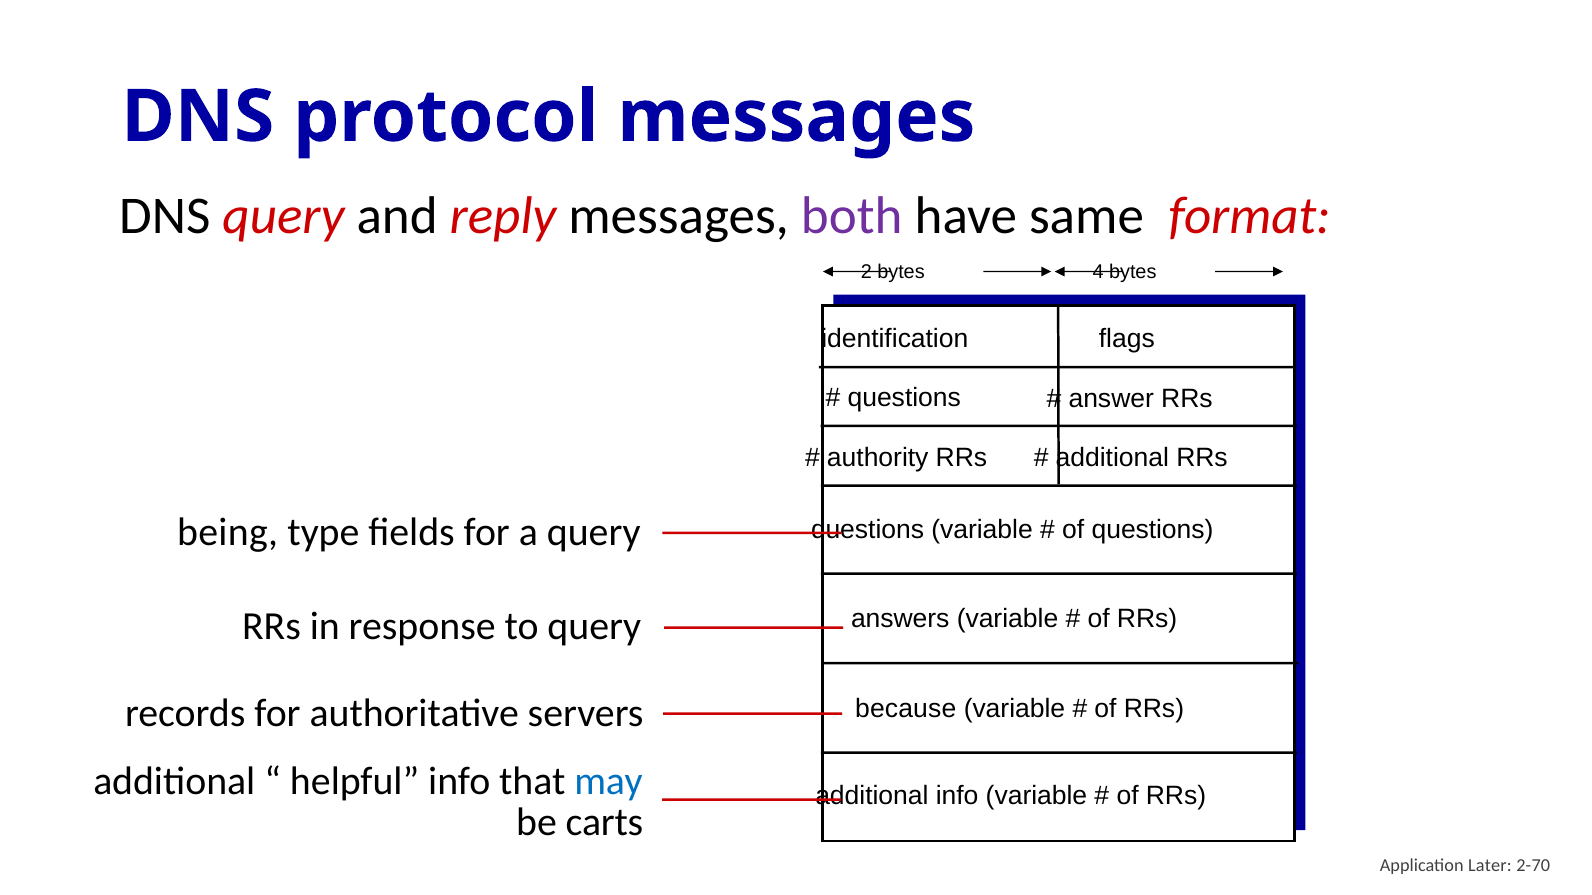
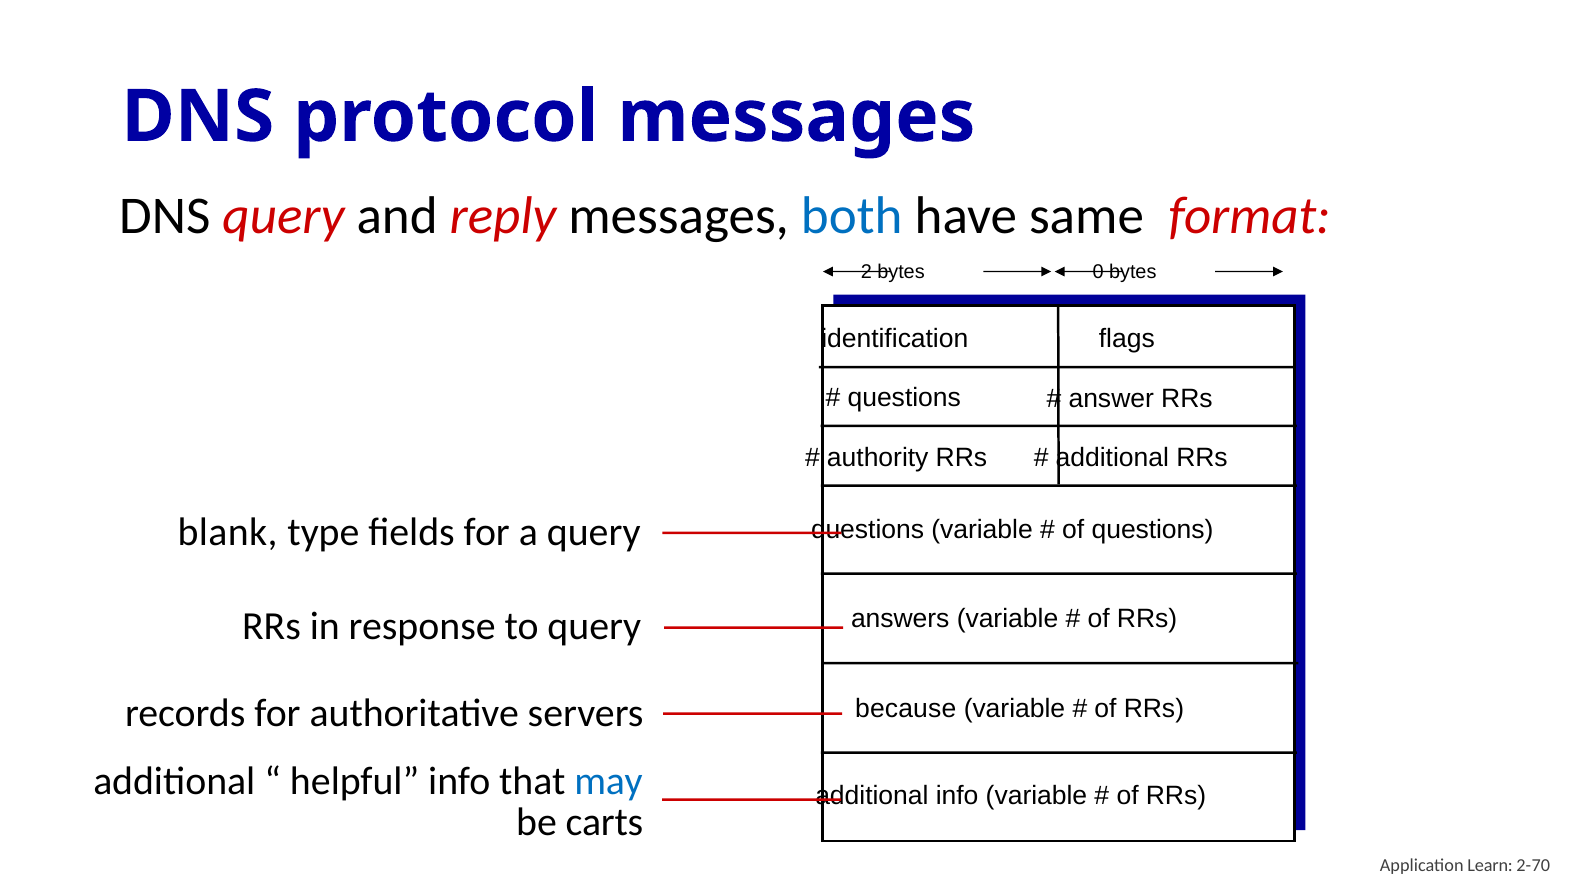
both colour: purple -> blue
4: 4 -> 0
being: being -> blank
Later: Later -> Learn
